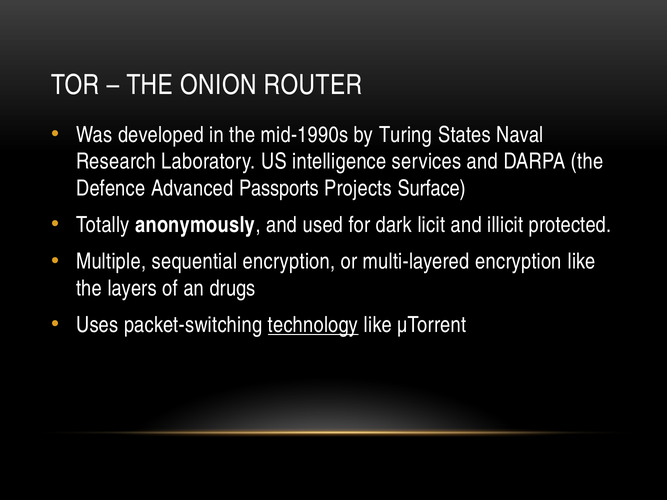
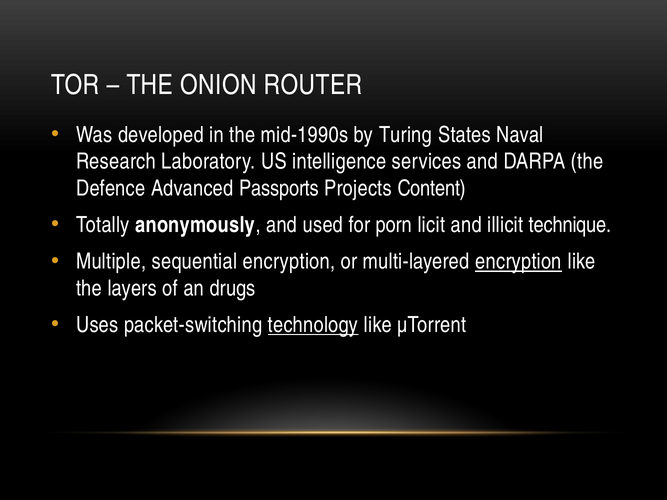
Surface: Surface -> Content
dark: dark -> porn
protected: protected -> technique
encryption at (519, 262) underline: none -> present
